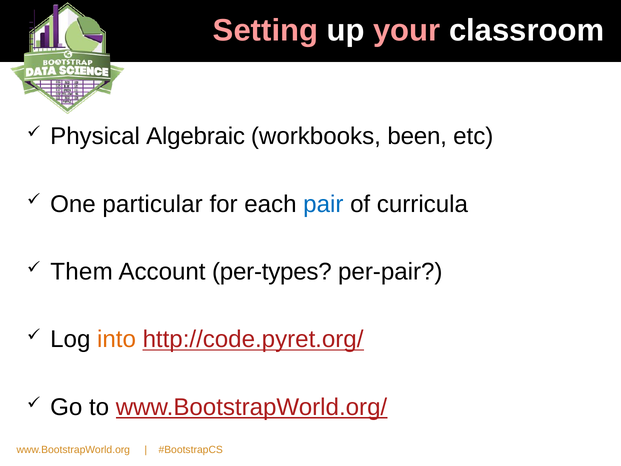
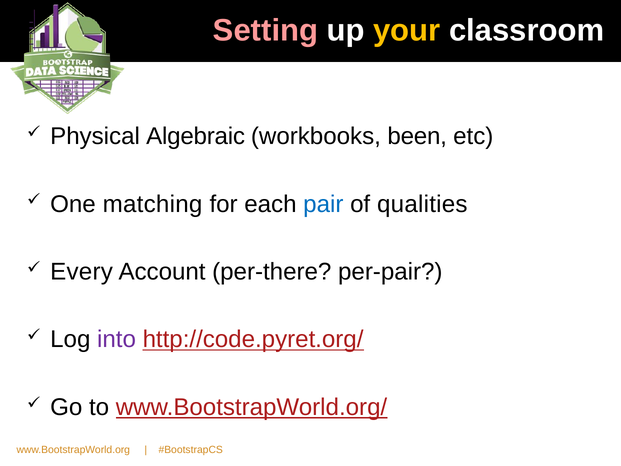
your colour: pink -> yellow
particular: particular -> matching
curricula: curricula -> qualities
Them: Them -> Every
per-types: per-types -> per-there
into colour: orange -> purple
